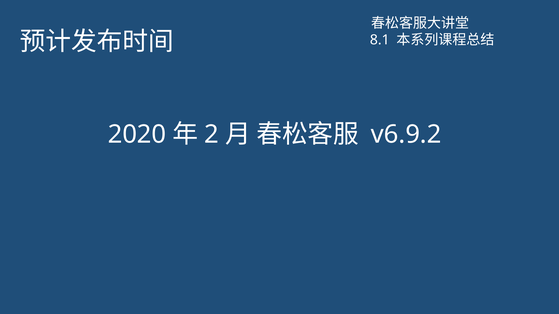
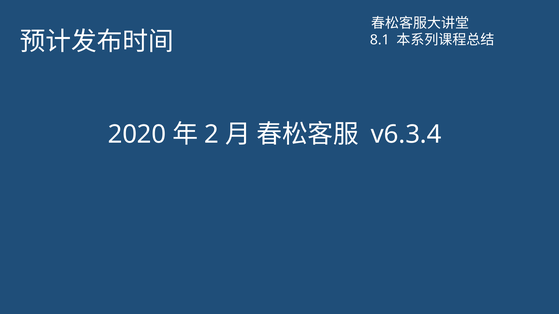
v6.9.2: v6.9.2 -> v6.3.4
